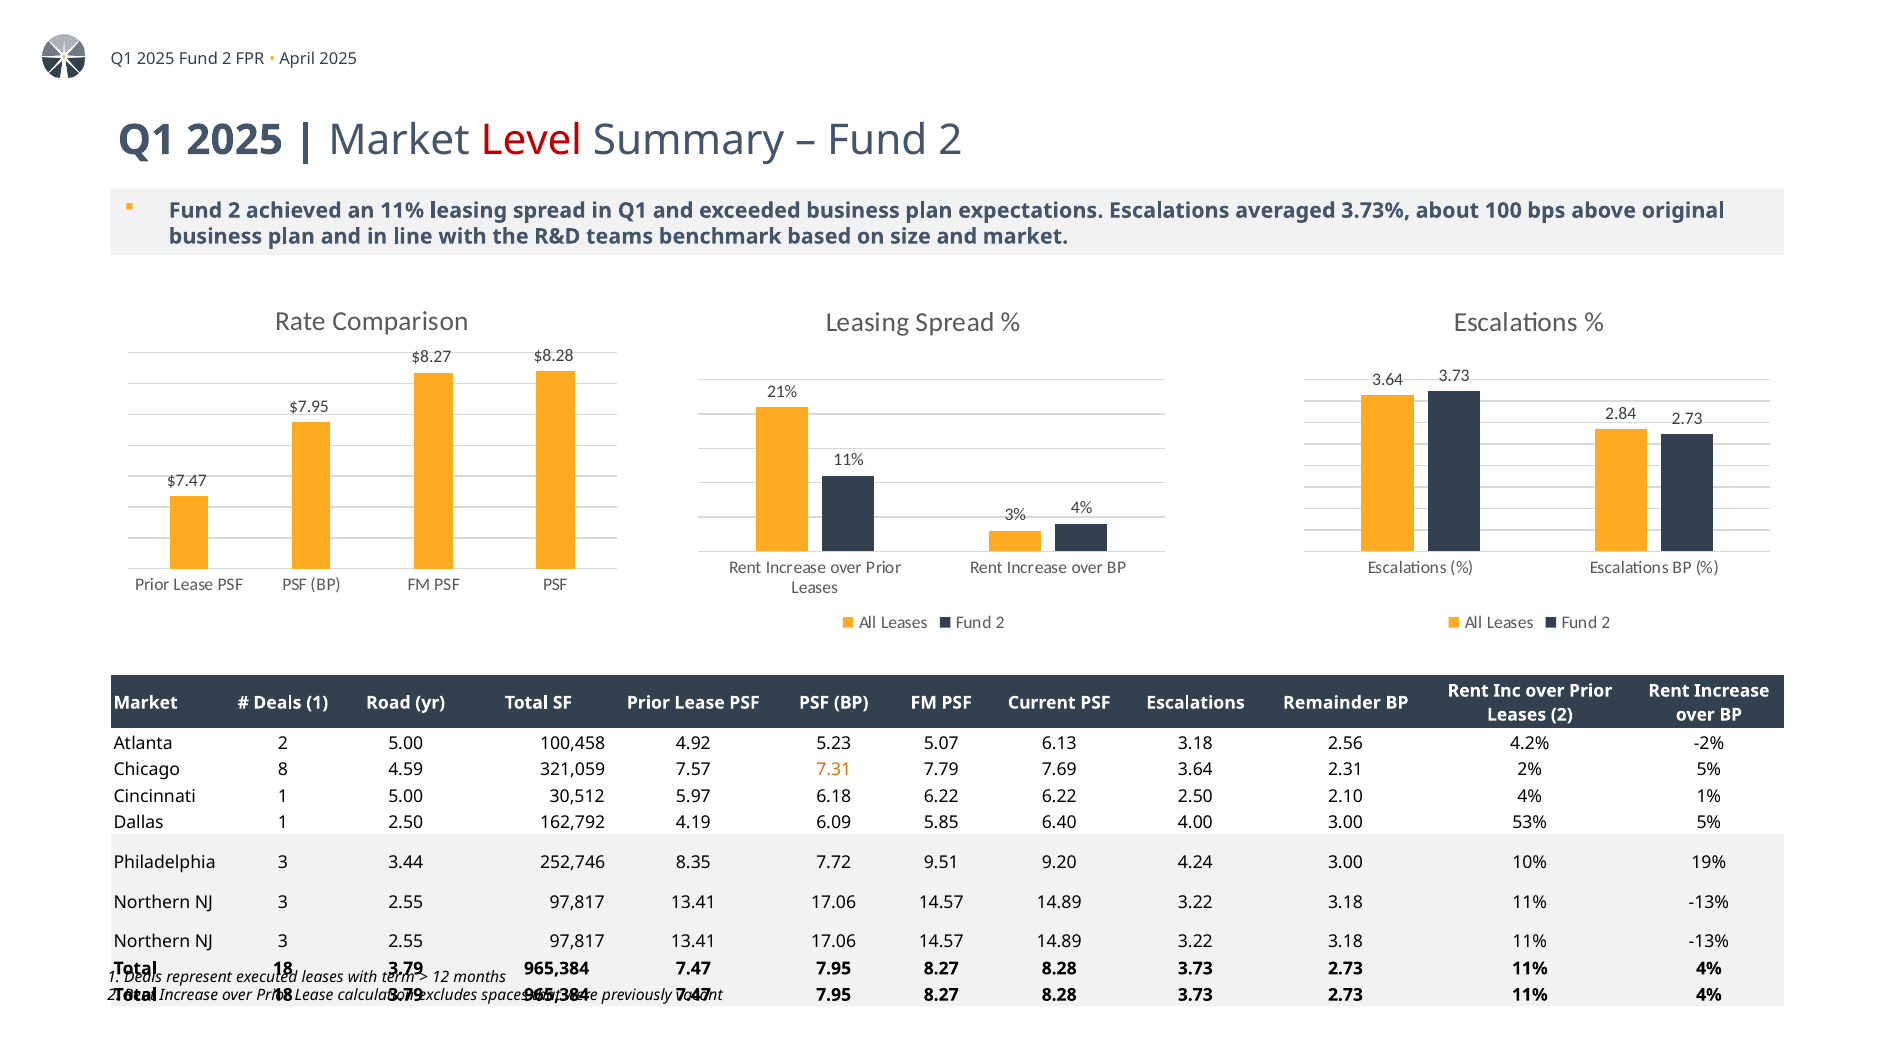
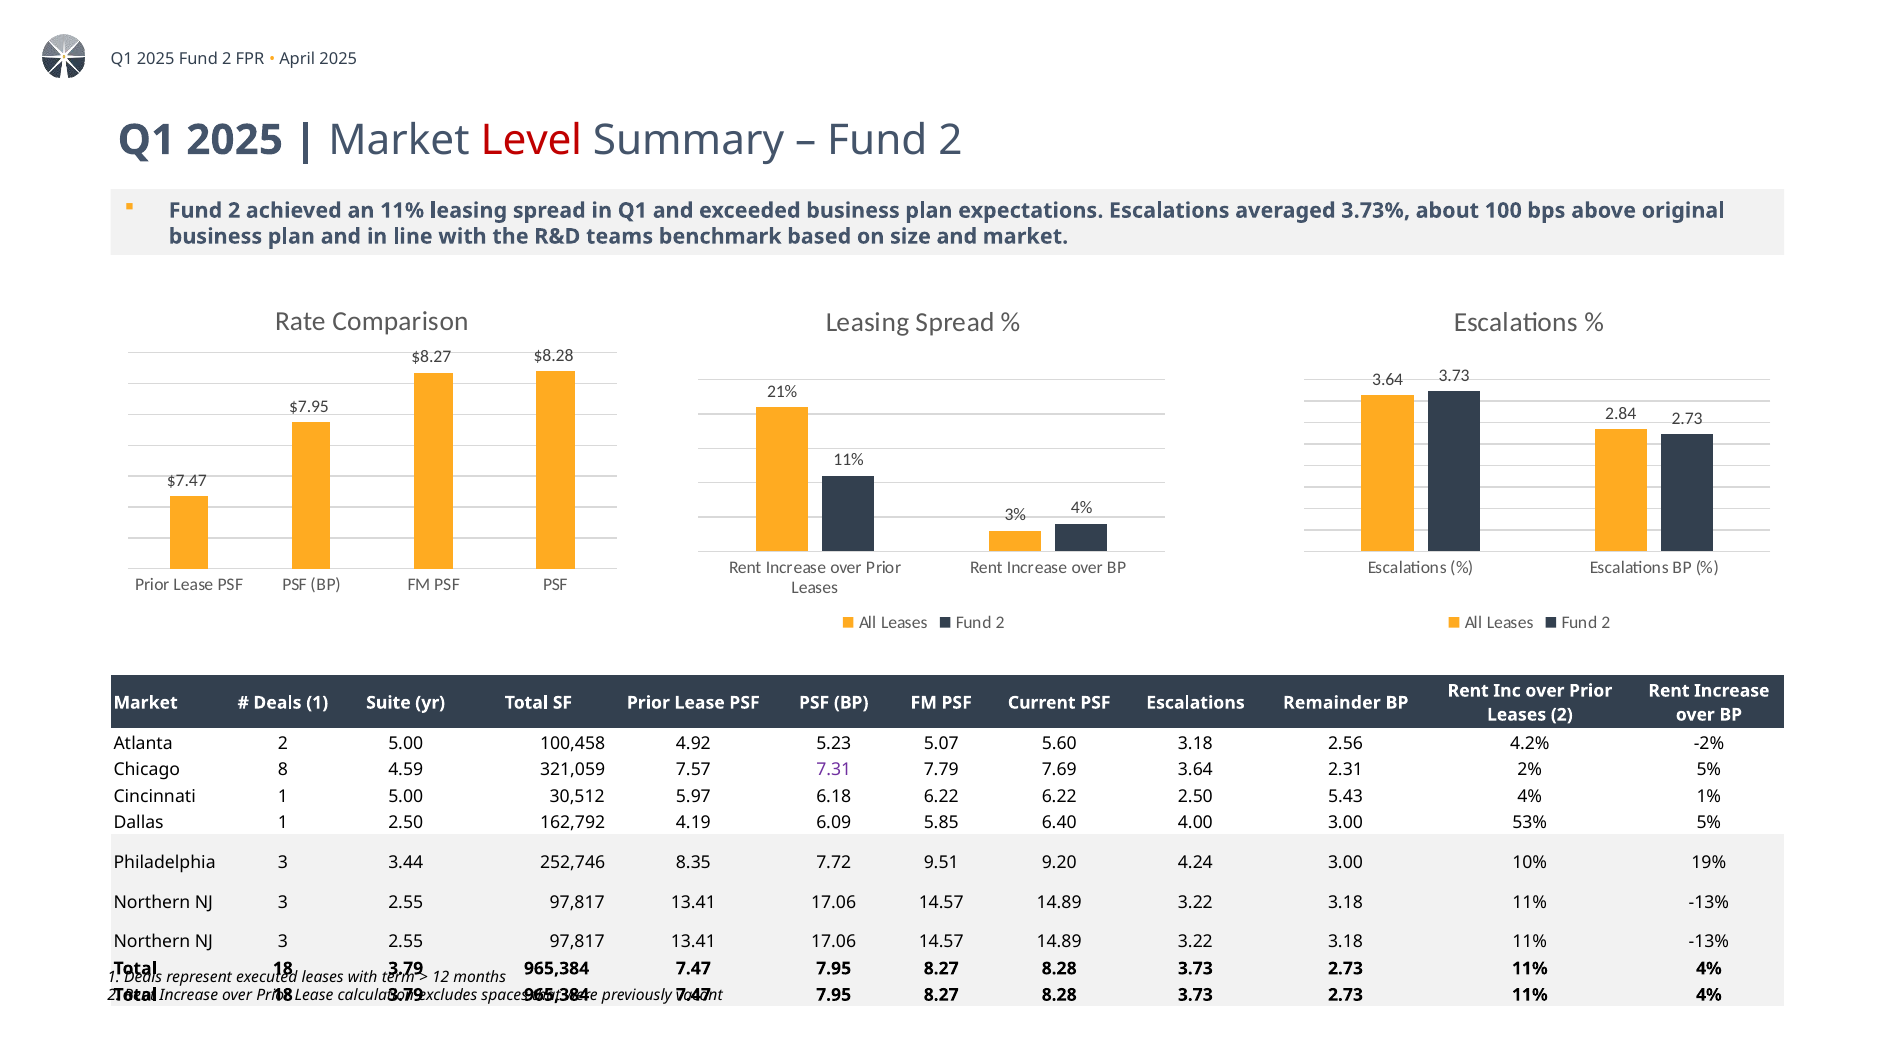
Road: Road -> Suite
6.13: 6.13 -> 5.60
7.31 colour: orange -> purple
2.10: 2.10 -> 5.43
